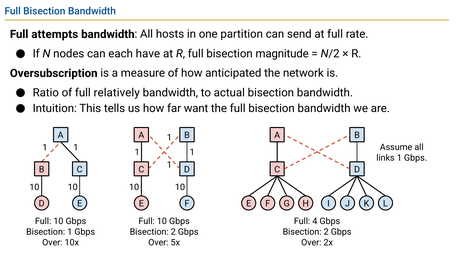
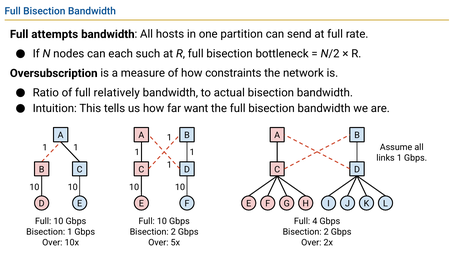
have: have -> such
magnitude: magnitude -> bottleneck
anticipated: anticipated -> constraints
